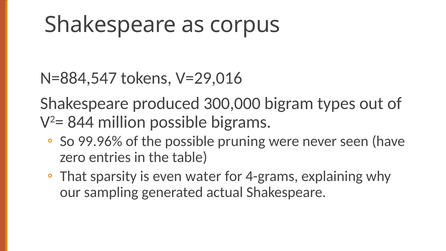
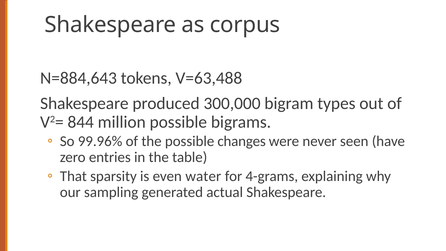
N=884,547: N=884,547 -> N=884,643
V=29,016: V=29,016 -> V=63,488
pruning: pruning -> changes
